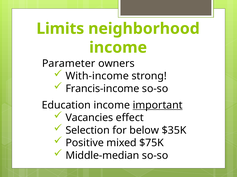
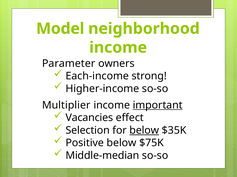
Limits: Limits -> Model
With-income: With-income -> Each-income
Francis-income: Francis-income -> Higher-income
Education: Education -> Multiplier
below at (144, 131) underline: none -> present
Positive mixed: mixed -> below
